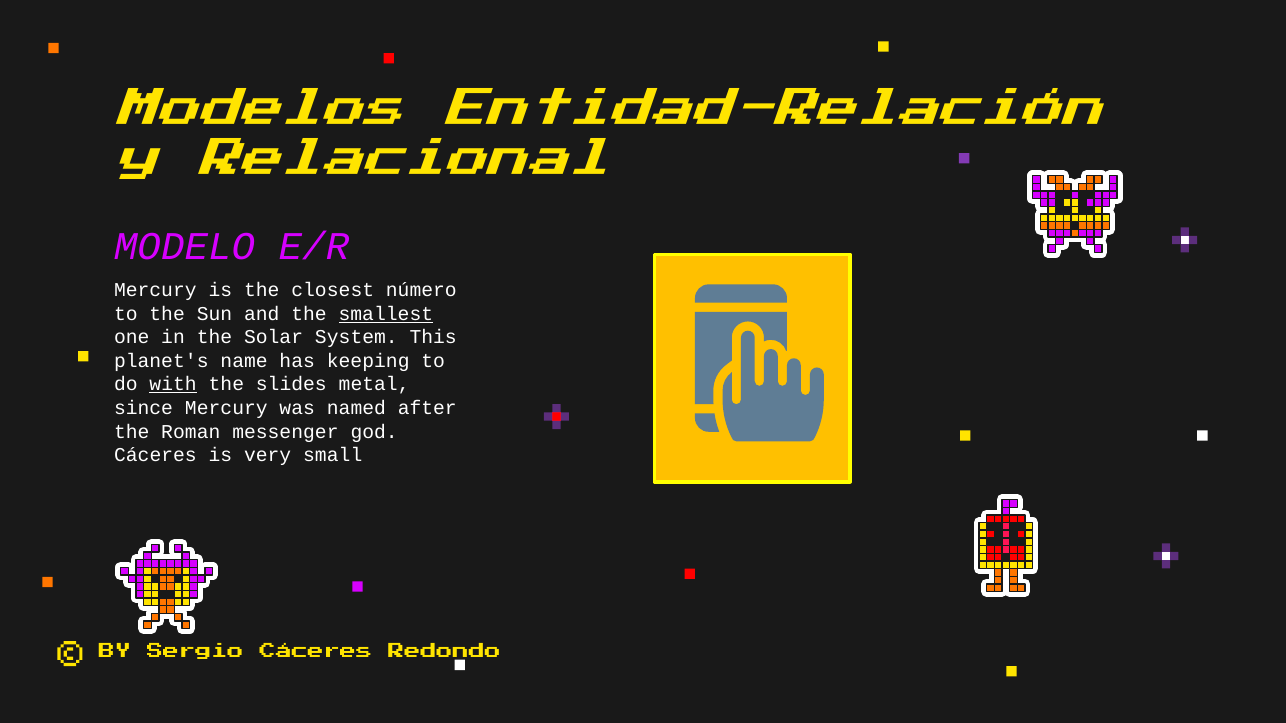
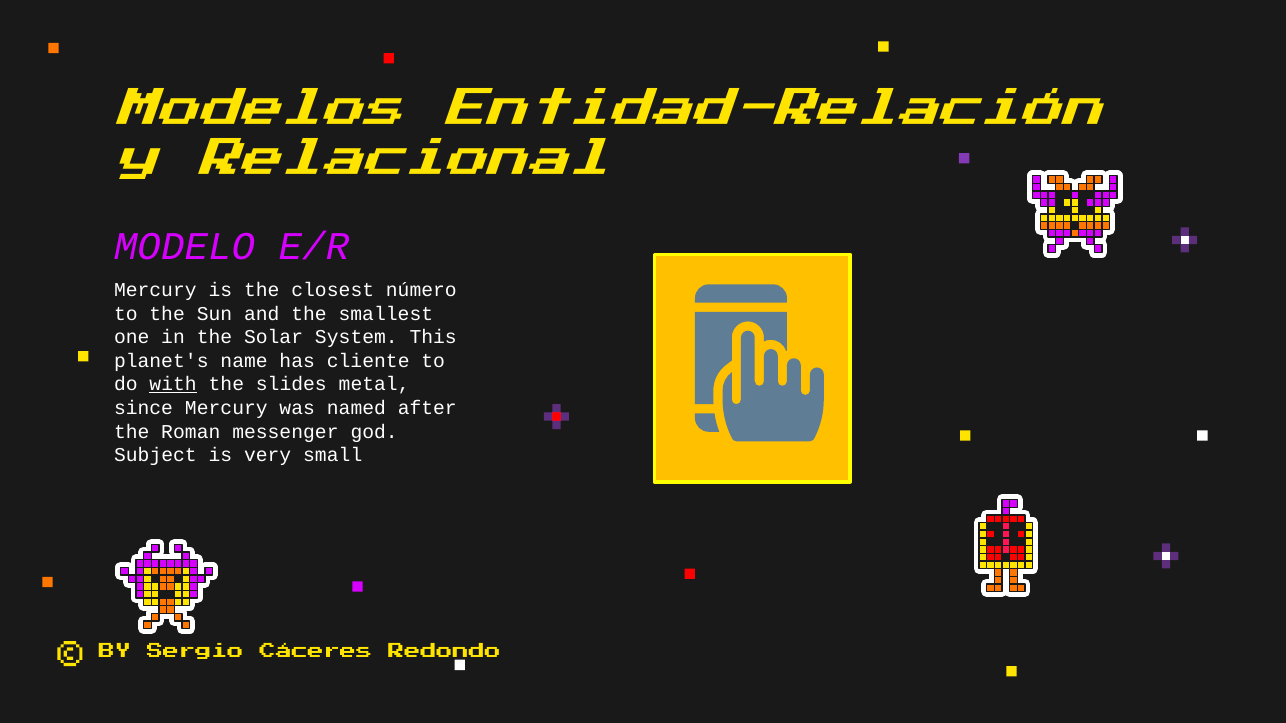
smallest underline: present -> none
keeping: keeping -> cliente
Cáceres at (155, 455): Cáceres -> Subject
